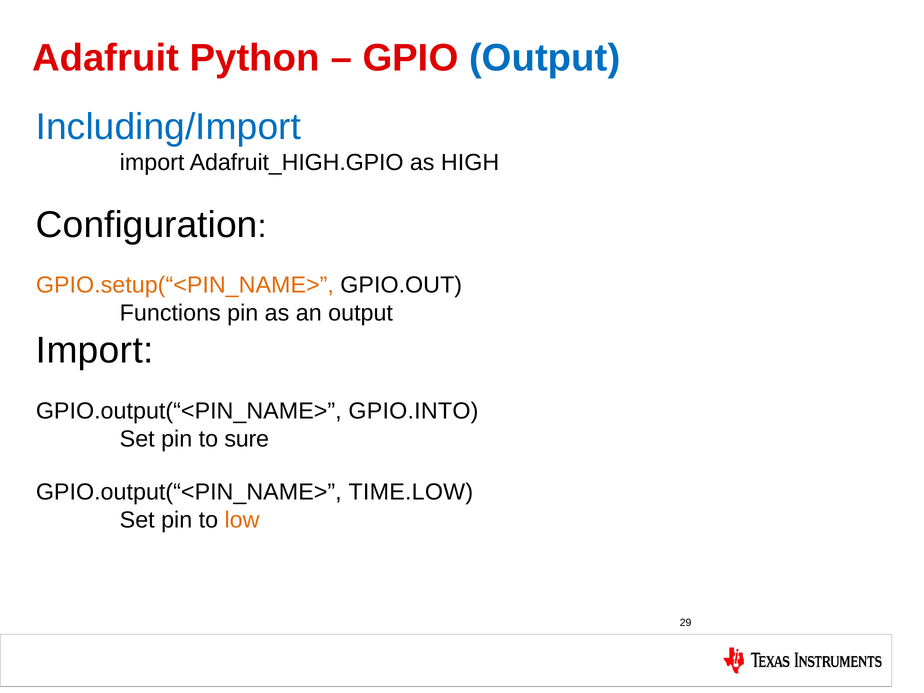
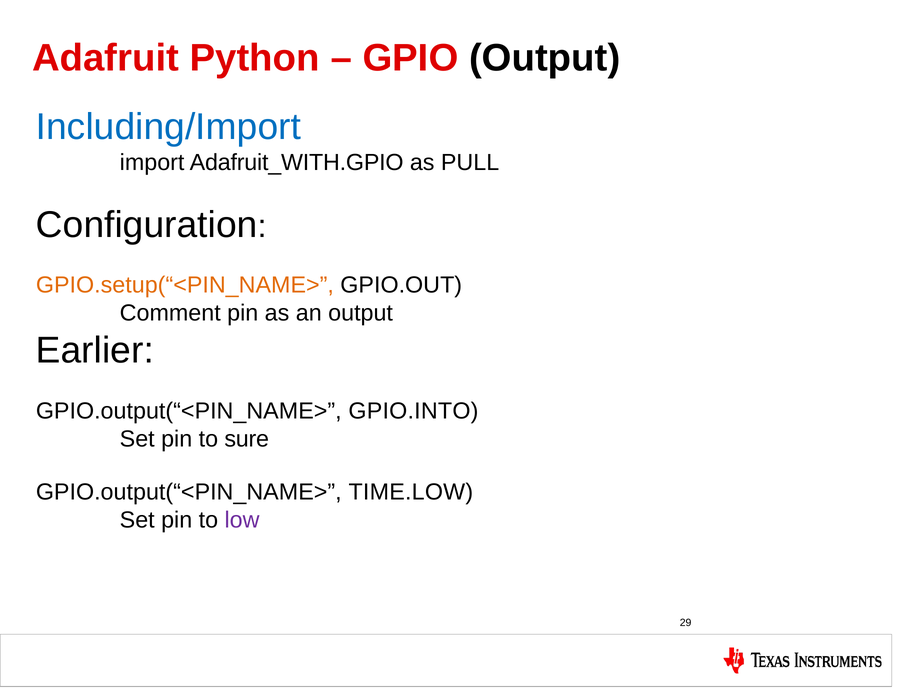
Output at (545, 58) colour: blue -> black
Adafruit_HIGH.GPIO: Adafruit_HIGH.GPIO -> Adafruit_WITH.GPIO
HIGH: HIGH -> PULL
Functions: Functions -> Comment
Import at (95, 351): Import -> Earlier
low colour: orange -> purple
